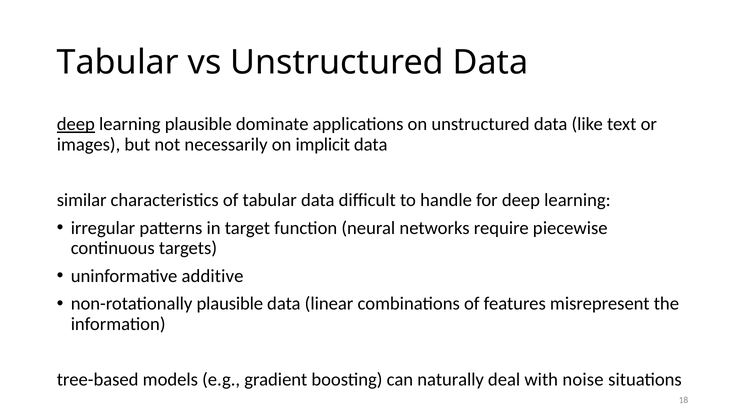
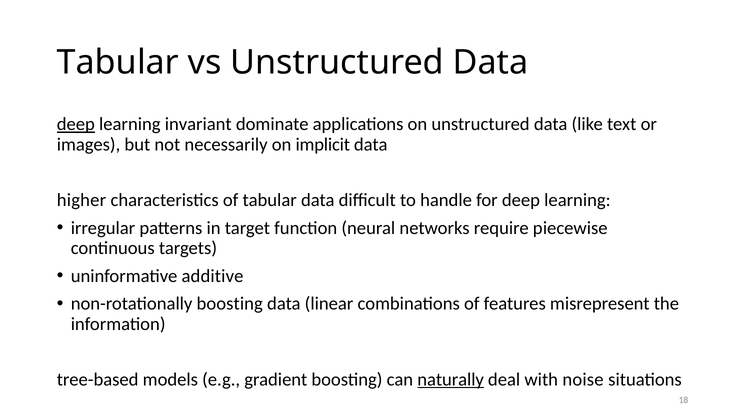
learning plausible: plausible -> invariant
similar: similar -> higher
non-rotationally plausible: plausible -> boosting
naturally underline: none -> present
